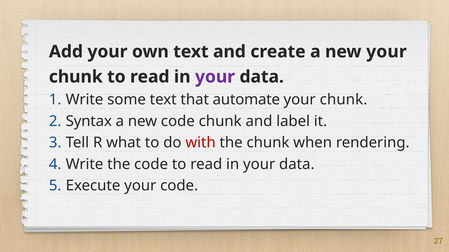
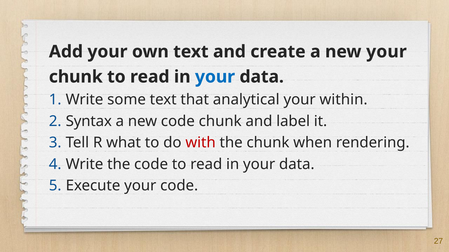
your at (215, 77) colour: purple -> blue
automate: automate -> analytical
chunk at (344, 100): chunk -> within
